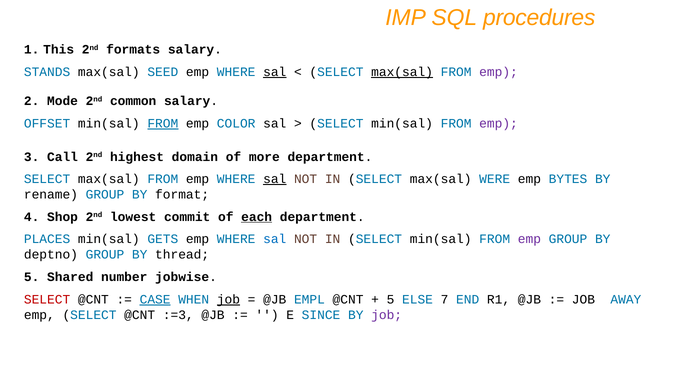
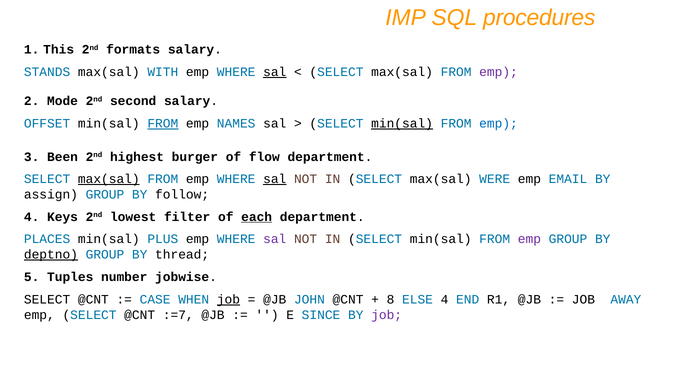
SEED: SEED -> WITH
max(sal at (402, 72) underline: present -> none
common: common -> second
COLOR: COLOR -> NAMES
min(sal at (402, 123) underline: none -> present
emp at (499, 123) colour: purple -> blue
Call: Call -> Been
domain: domain -> burger
more: more -> flow
max(sal at (109, 179) underline: none -> present
BYTES: BYTES -> EMAIL
rename: rename -> assign
format: format -> follow
Shop: Shop -> Keys
commit: commit -> filter
GETS: GETS -> PLUS
sal at (275, 239) colour: blue -> purple
deptno underline: none -> present
Shared: Shared -> Tuples
SELECT at (47, 299) colour: red -> black
CASE underline: present -> none
EMPL: EMPL -> JOHN
5 at (390, 299): 5 -> 8
ELSE 7: 7 -> 4
:=3: :=3 -> :=7
